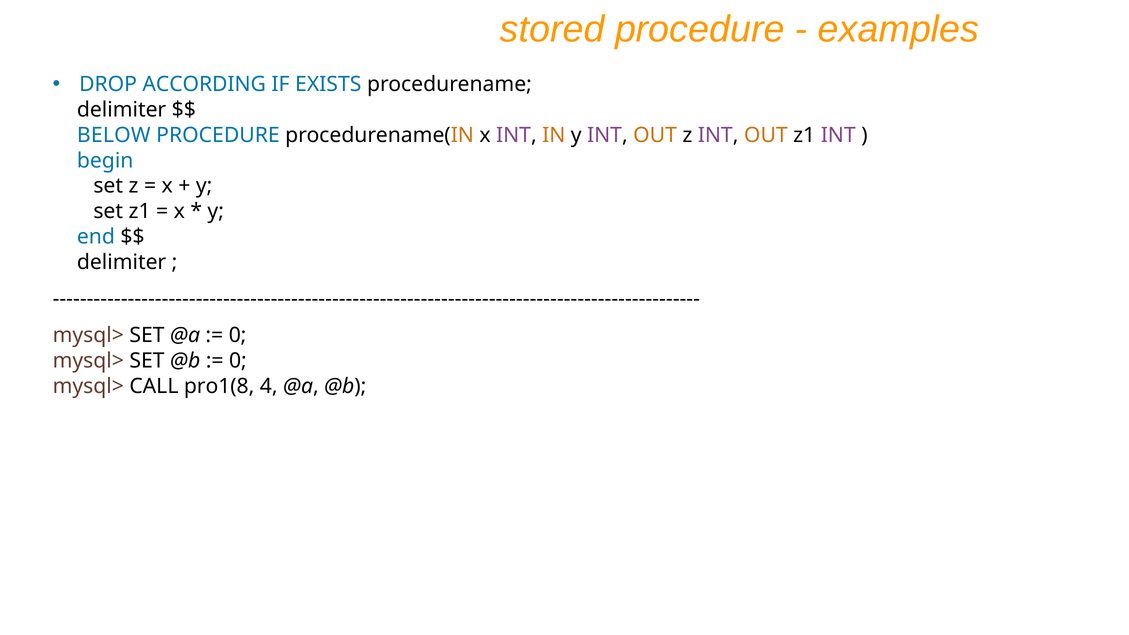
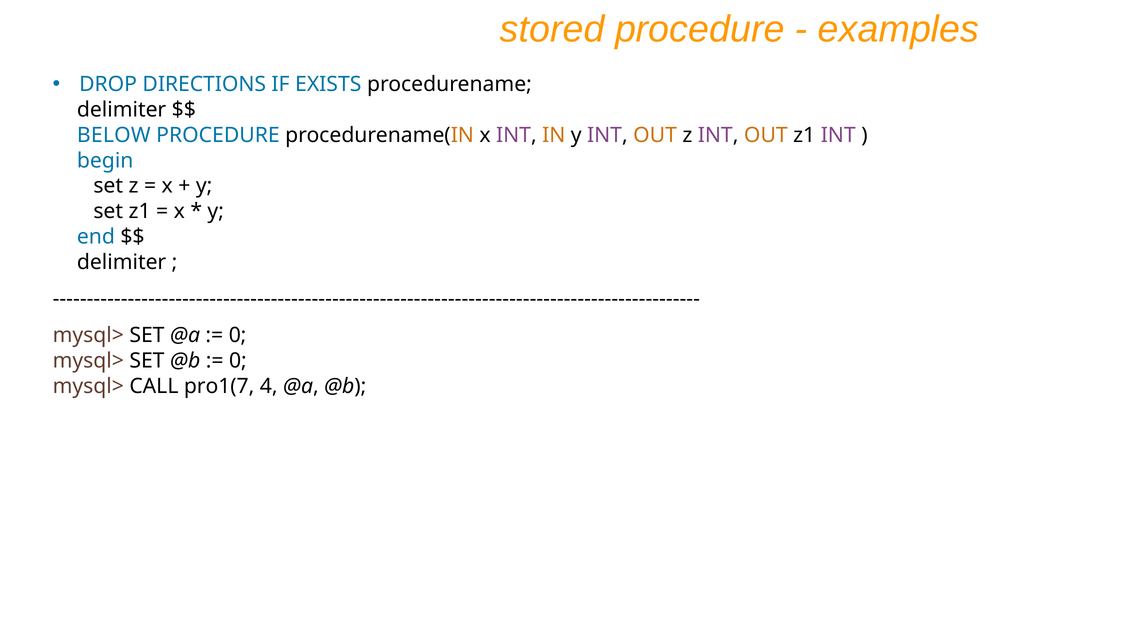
ACCORDING: ACCORDING -> DIRECTIONS
pro1(8: pro1(8 -> pro1(7
